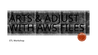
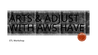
FILES: FILES -> HAVE
